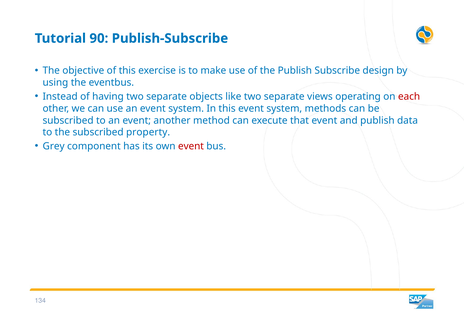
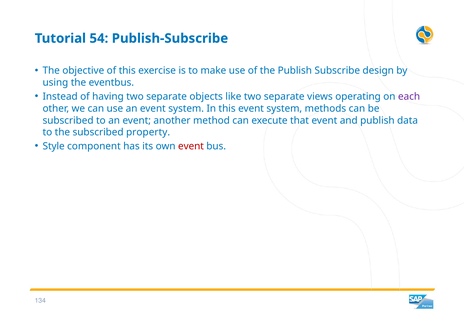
90: 90 -> 54
each colour: red -> purple
Grey: Grey -> Style
